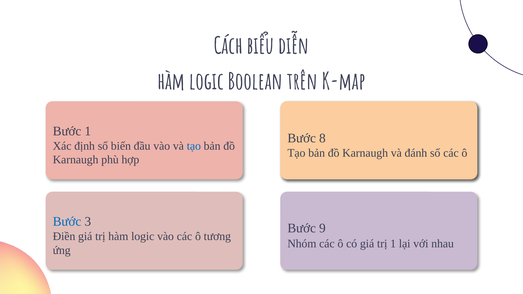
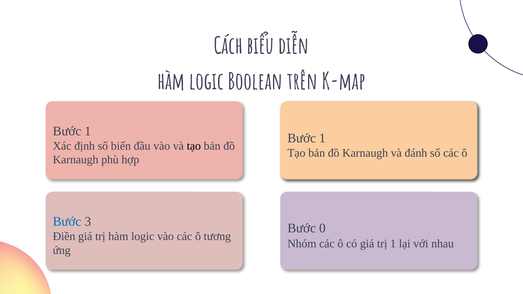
8 at (322, 138): 8 -> 1
tạo at (194, 146) colour: blue -> black
9: 9 -> 0
